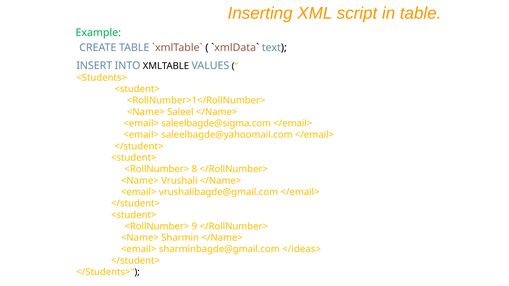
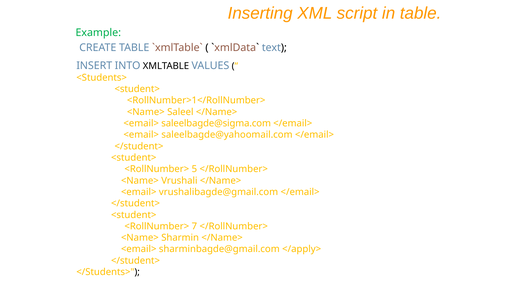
8: 8 -> 5
9: 9 -> 7
</ideas>: </ideas> -> </apply>
